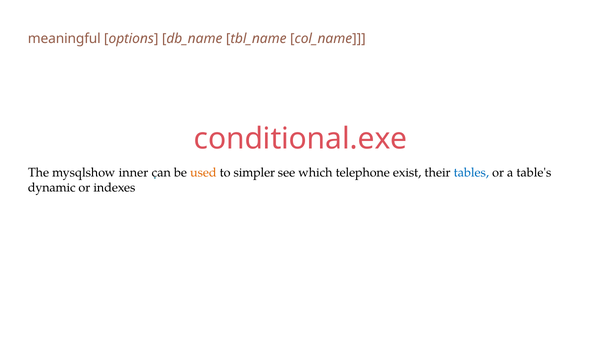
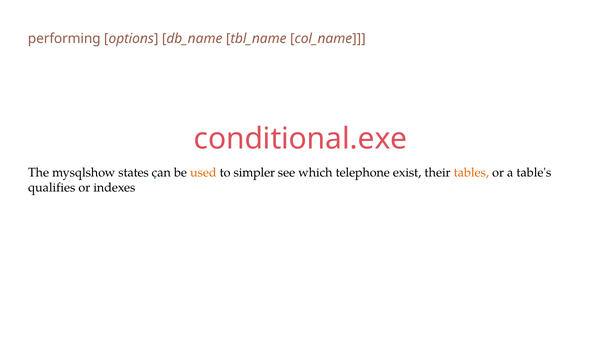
meaningful: meaningful -> performing
inner: inner -> states
tables colour: blue -> orange
dynamic: dynamic -> qualifies
